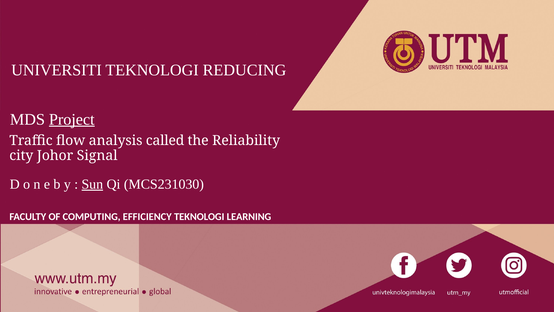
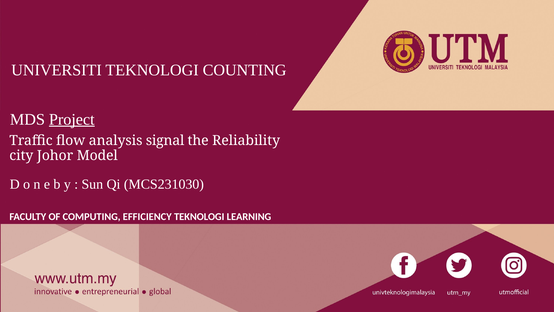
REDUCING: REDUCING -> COUNTING
called: called -> signal
Signal: Signal -> Model
Sun underline: present -> none
